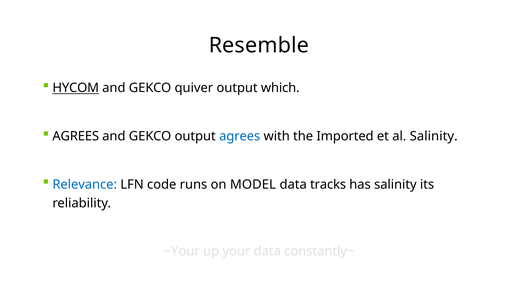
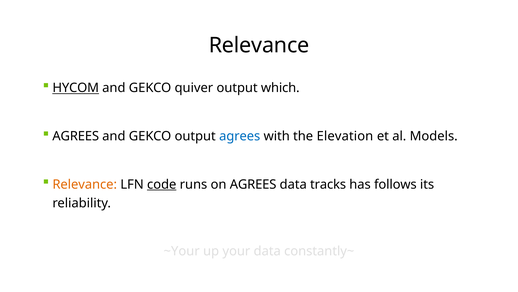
Resemble at (259, 45): Resemble -> Relevance
Imported: Imported -> Elevation
al Salinity: Salinity -> Models
Relevance at (85, 184) colour: blue -> orange
code underline: none -> present
on MODEL: MODEL -> AGREES
has salinity: salinity -> follows
